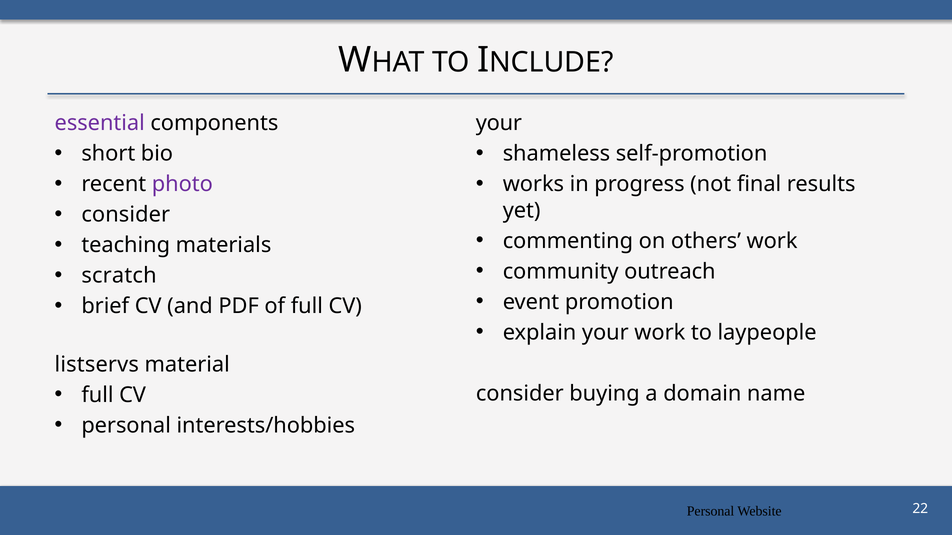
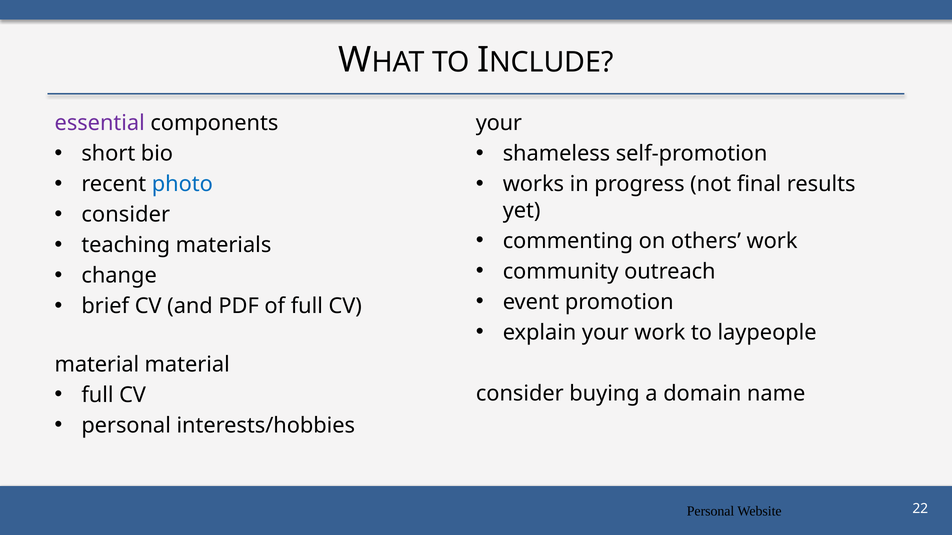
photo colour: purple -> blue
scratch: scratch -> change
listservs at (97, 365): listservs -> material
